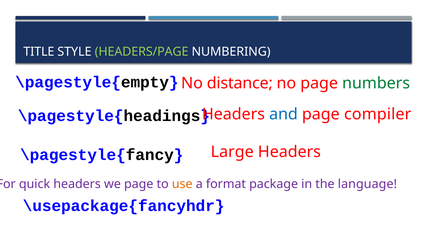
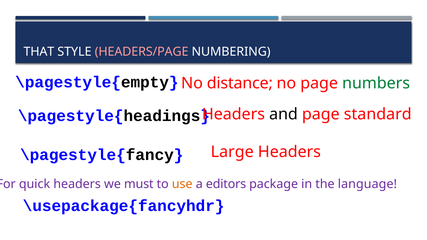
TITLE: TITLE -> THAT
HEADERS/PAGE colour: light green -> pink
and colour: blue -> black
compiler: compiler -> standard
we page: page -> must
format: format -> editors
